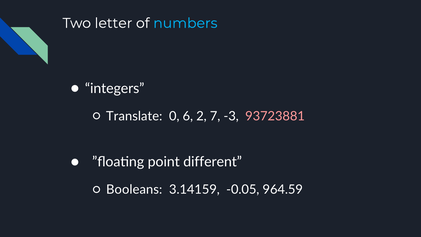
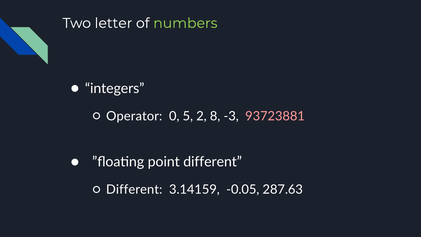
numbers colour: light blue -> light green
Translate: Translate -> Operator
6: 6 -> 5
7: 7 -> 8
Booleans at (134, 190): Booleans -> Different
964.59: 964.59 -> 287.63
